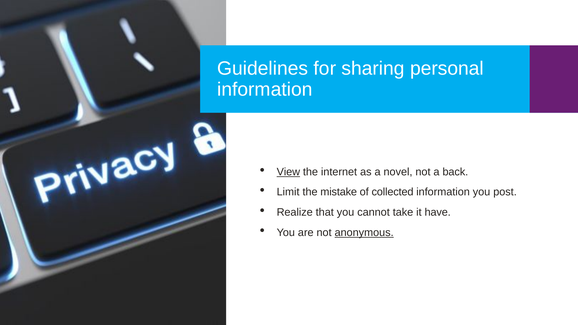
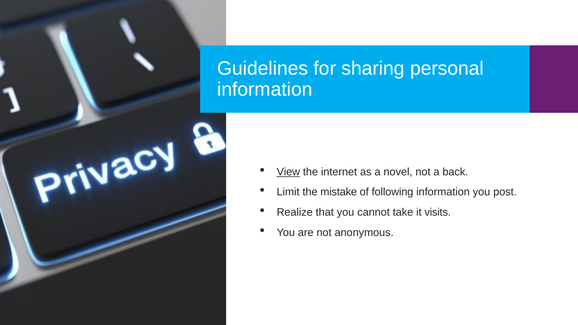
collected: collected -> following
have: have -> visits
anonymous underline: present -> none
